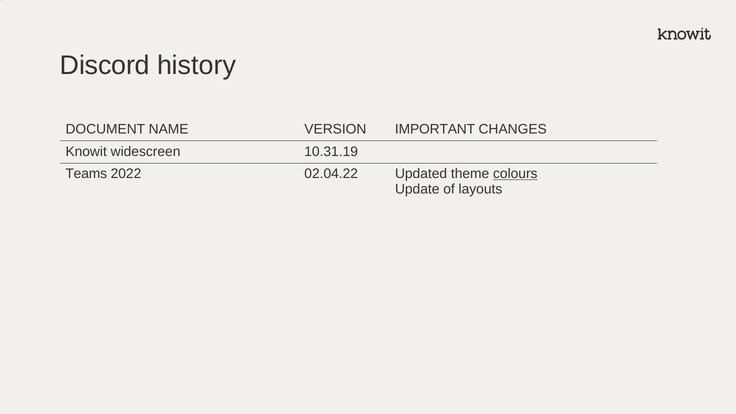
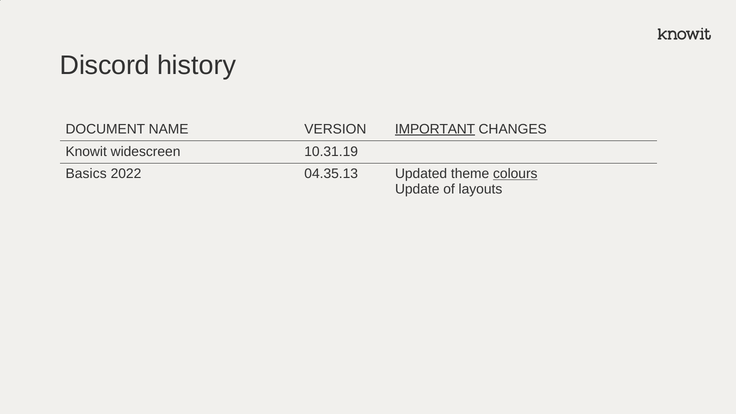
IMPORTANT underline: none -> present
Teams: Teams -> Basics
02.04.22: 02.04.22 -> 04.35.13
